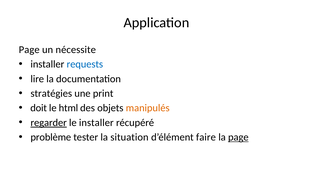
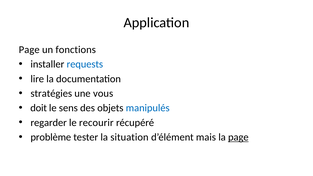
nécessite: nécessite -> fonctions
print: print -> vous
html: html -> sens
manipulés colour: orange -> blue
regarder underline: present -> none
le installer: installer -> recourir
faire: faire -> mais
